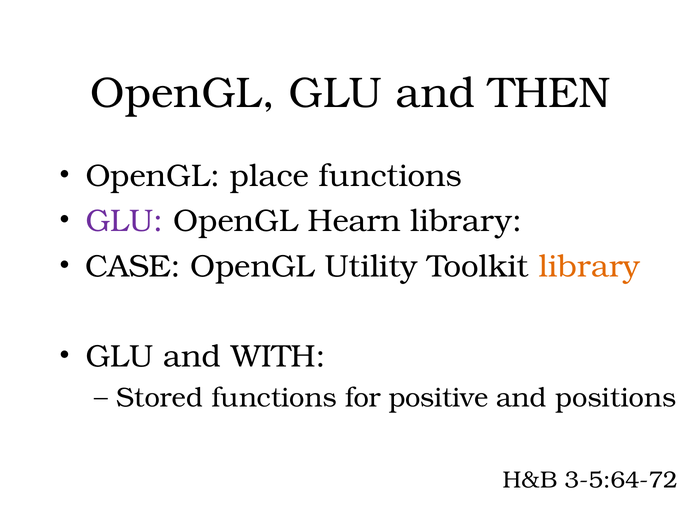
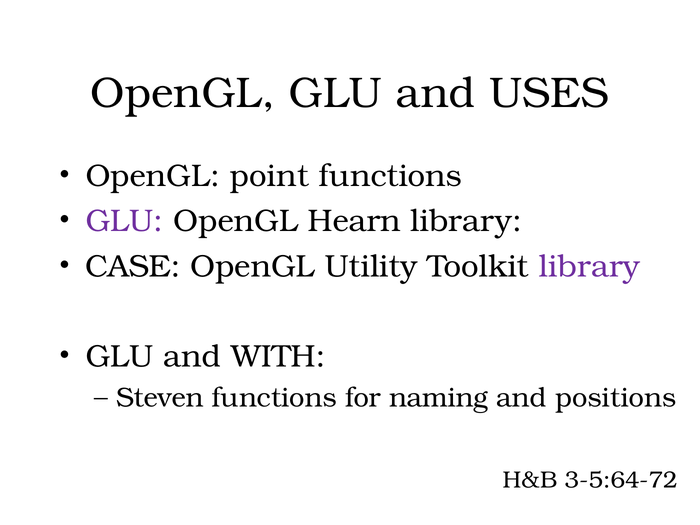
THEN: THEN -> USES
place: place -> point
library at (589, 266) colour: orange -> purple
Stored: Stored -> Steven
positive: positive -> naming
